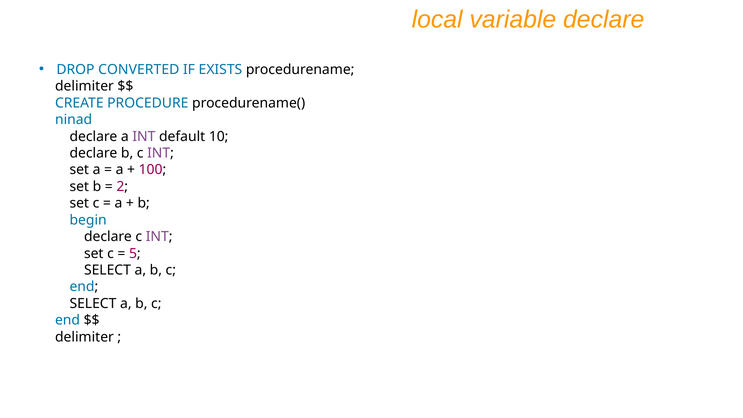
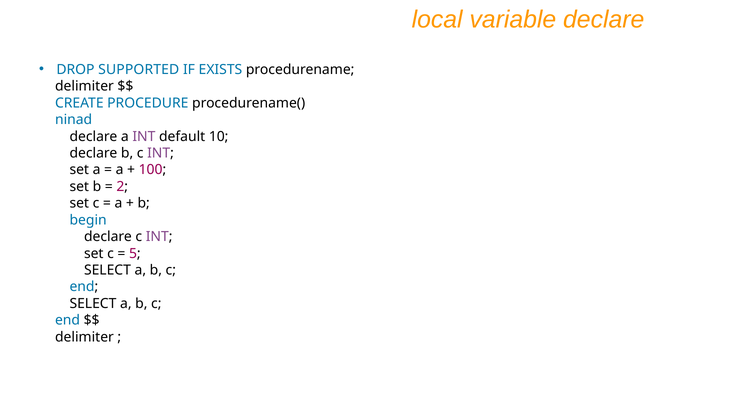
CONVERTED: CONVERTED -> SUPPORTED
